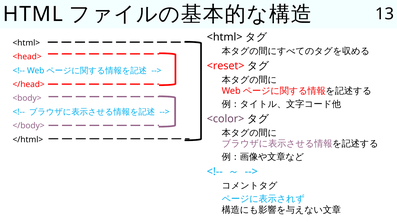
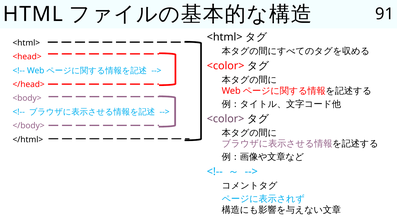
13: 13 -> 91
<reset> at (226, 66): <reset> -> <color>
